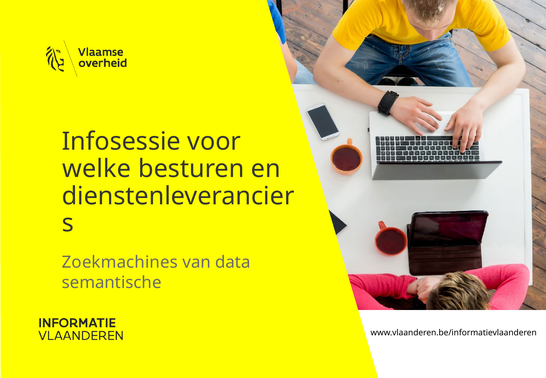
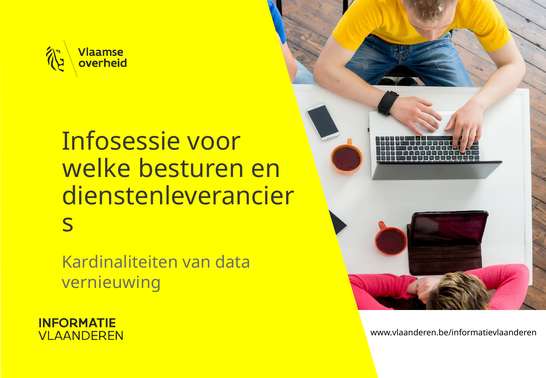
Zoekmachines: Zoekmachines -> Kardinaliteiten
semantische: semantische -> vernieuwing
